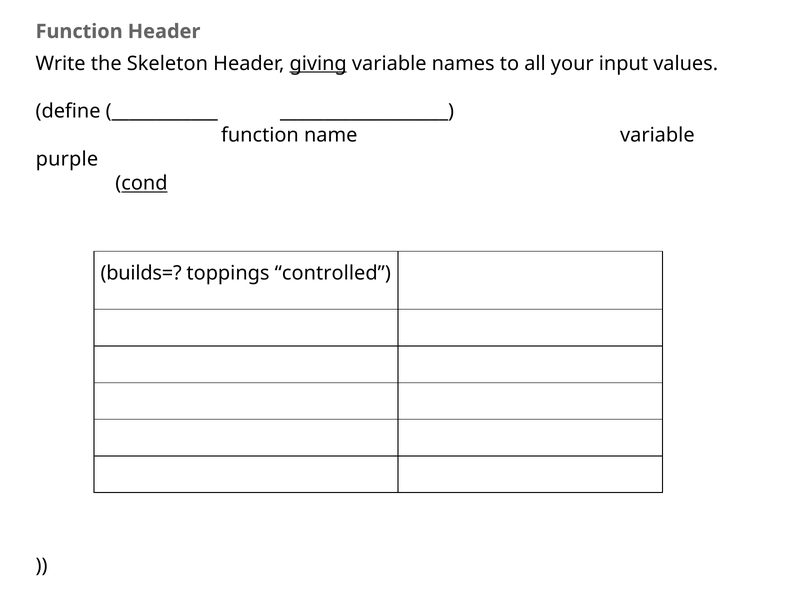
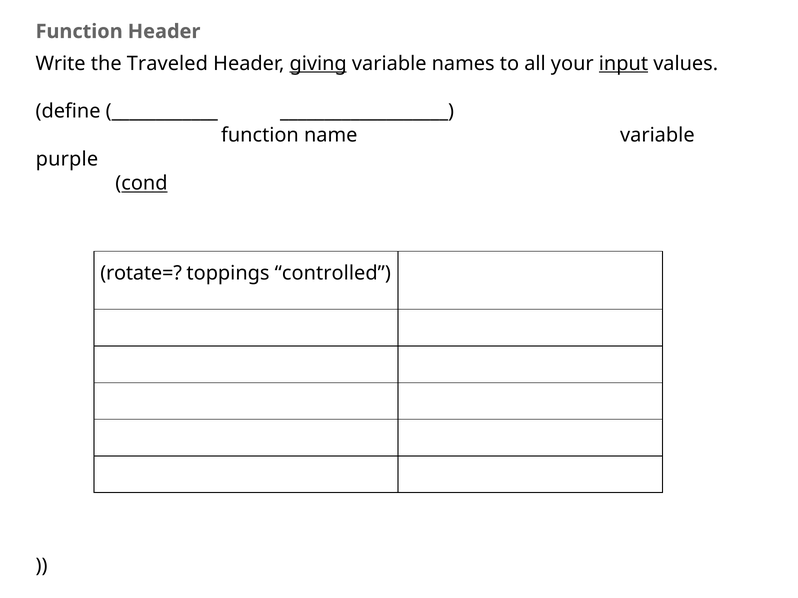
Skeleton: Skeleton -> Traveled
input underline: none -> present
builds=: builds= -> rotate=
